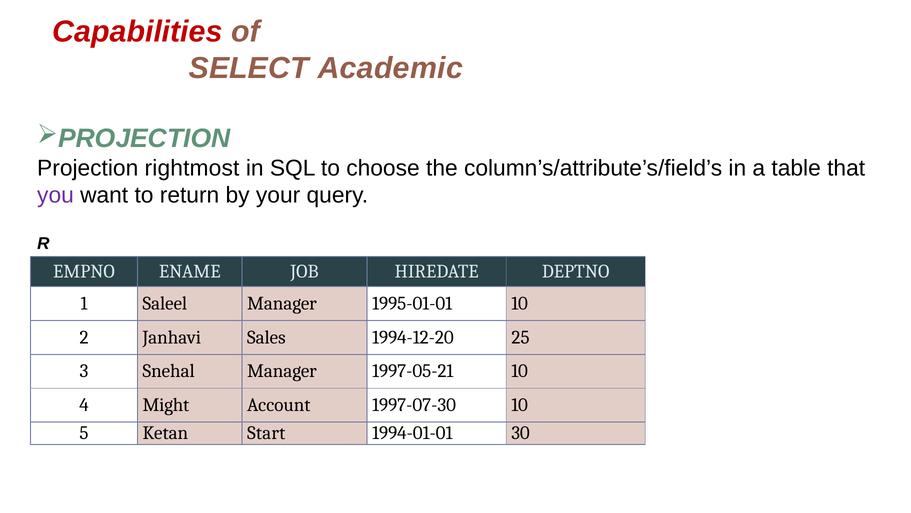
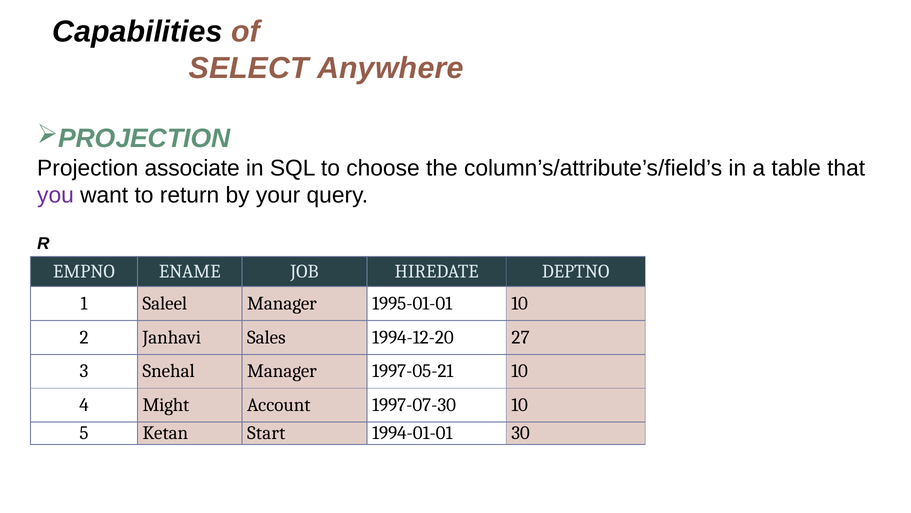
Capabilities colour: red -> black
Academic: Academic -> Anywhere
rightmost: rightmost -> associate
25: 25 -> 27
